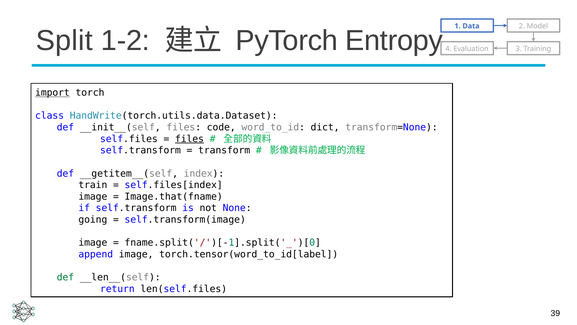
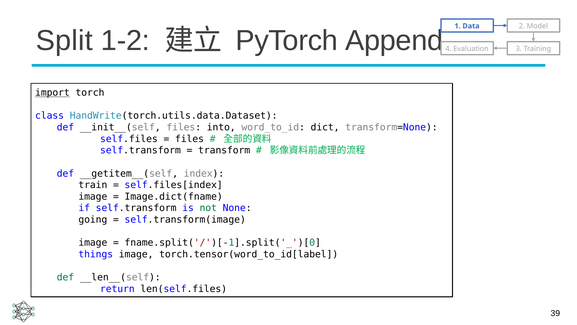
Entropy: Entropy -> Append
code: code -> into
files at (189, 139) underline: present -> none
Image.that(fname: Image.that(fname -> Image.dict(fname
not colour: black -> green
append: append -> things
